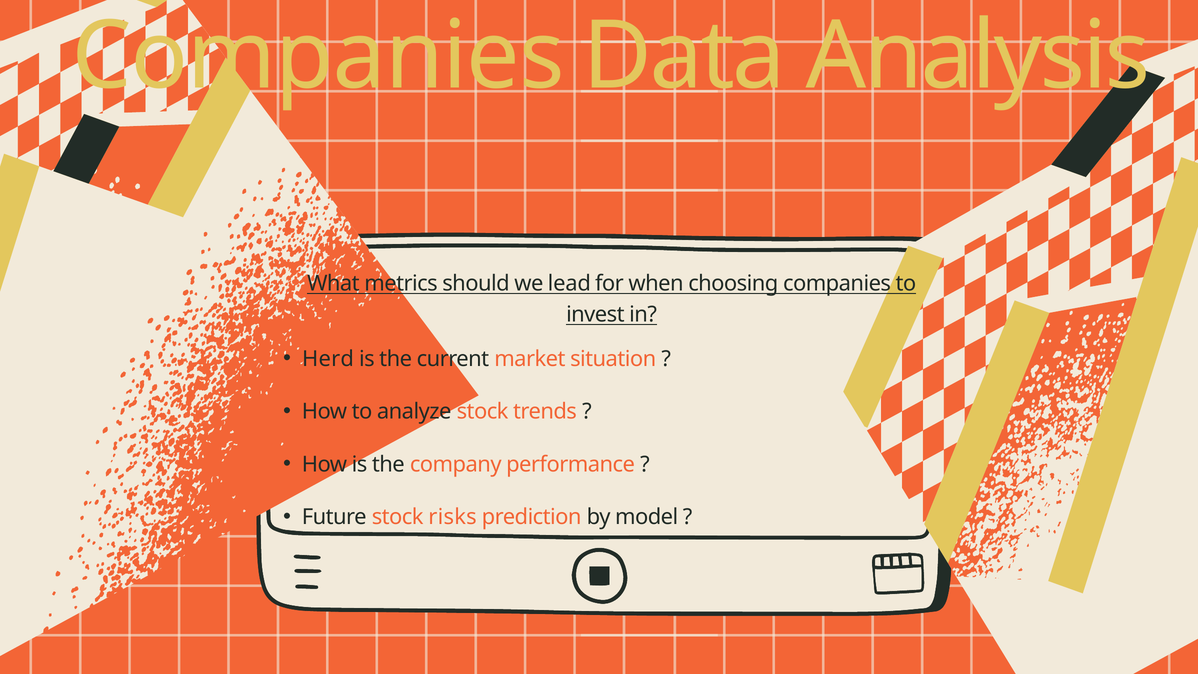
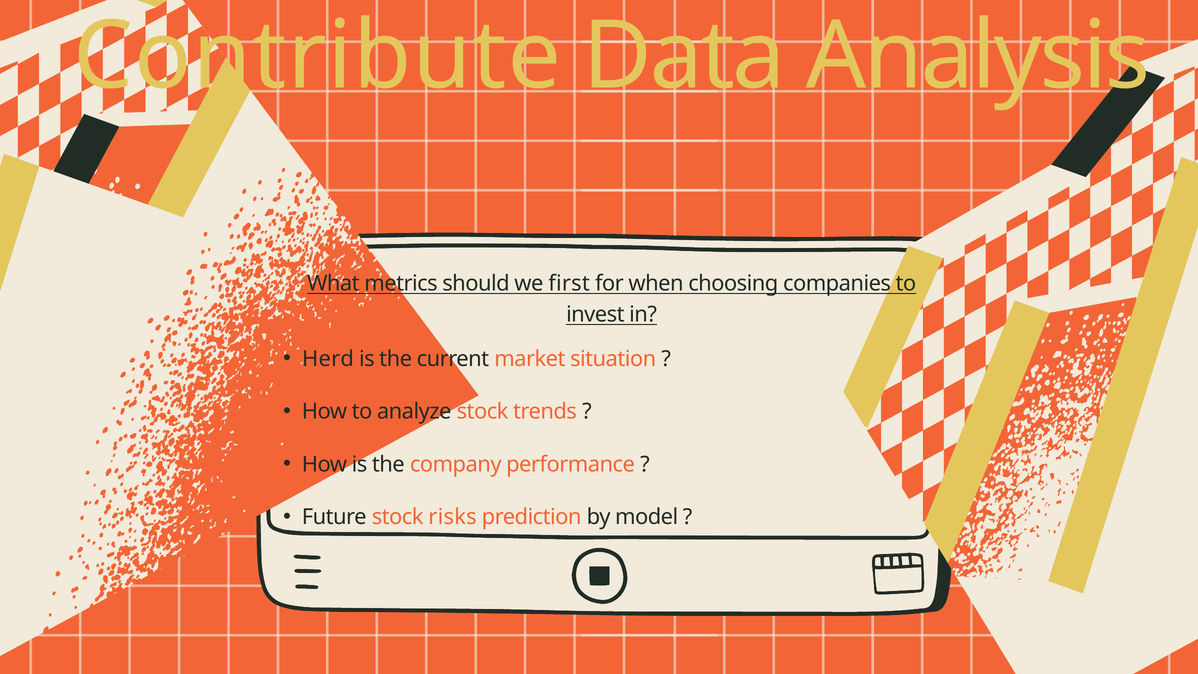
Companies at (318, 56): Companies -> Contribute
lead: lead -> first
